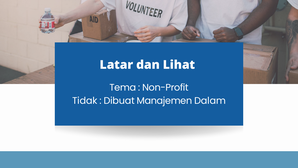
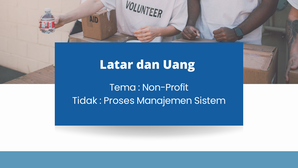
Lihat: Lihat -> Uang
Dibuat: Dibuat -> Proses
Dalam: Dalam -> Sistem
